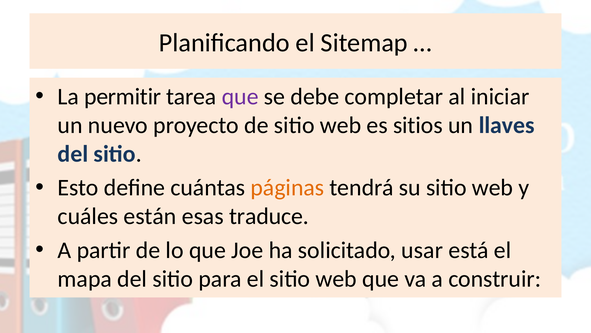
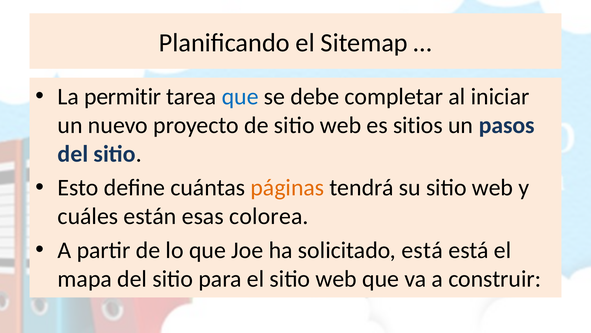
que at (240, 96) colour: purple -> blue
llaves: llaves -> pasos
traduce: traduce -> colorea
solicitado usar: usar -> está
